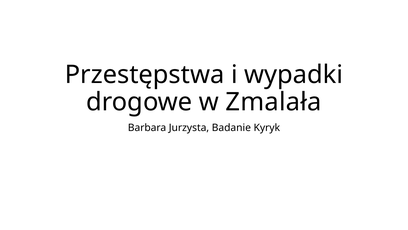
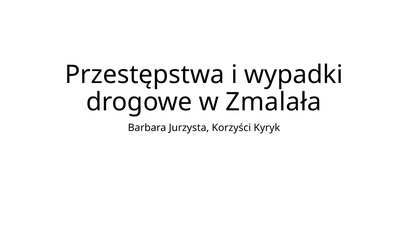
Badanie: Badanie -> Korzyści
